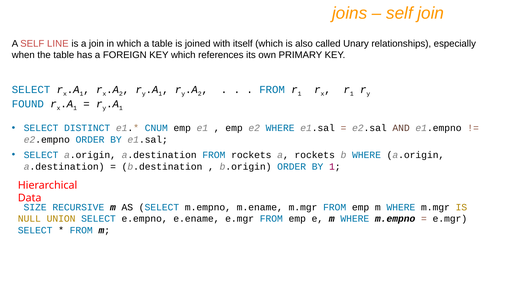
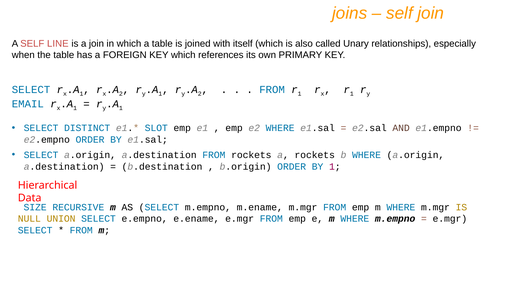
FOUND: FOUND -> EMAIL
CNUM: CNUM -> SLOT
